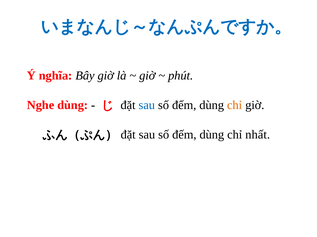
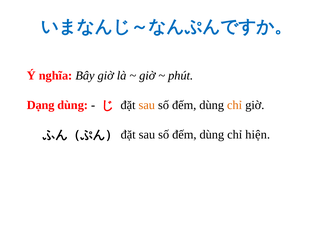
Nghe: Nghe -> Dạng
sau at (147, 105) colour: blue -> orange
nhất: nhất -> hiện
